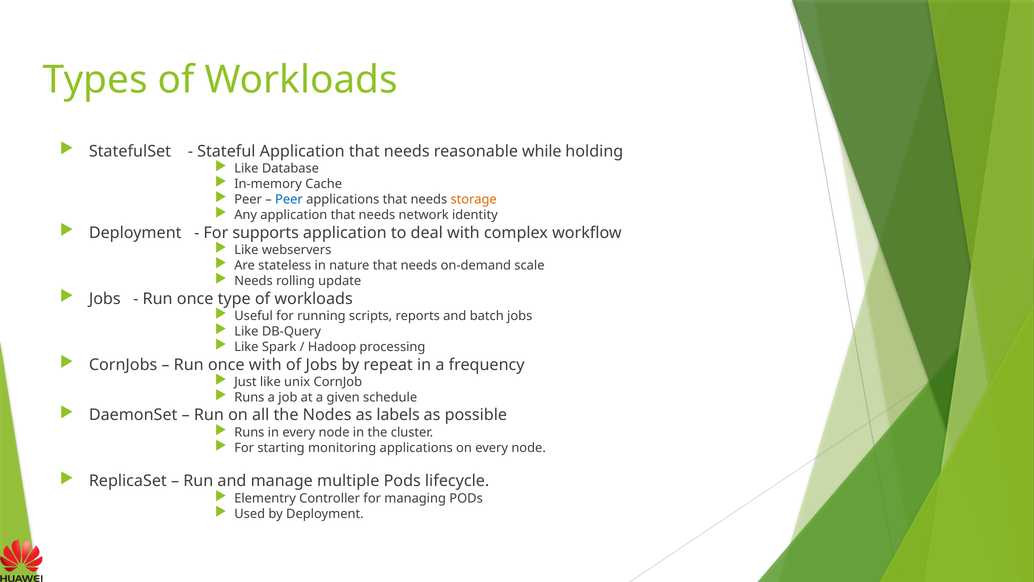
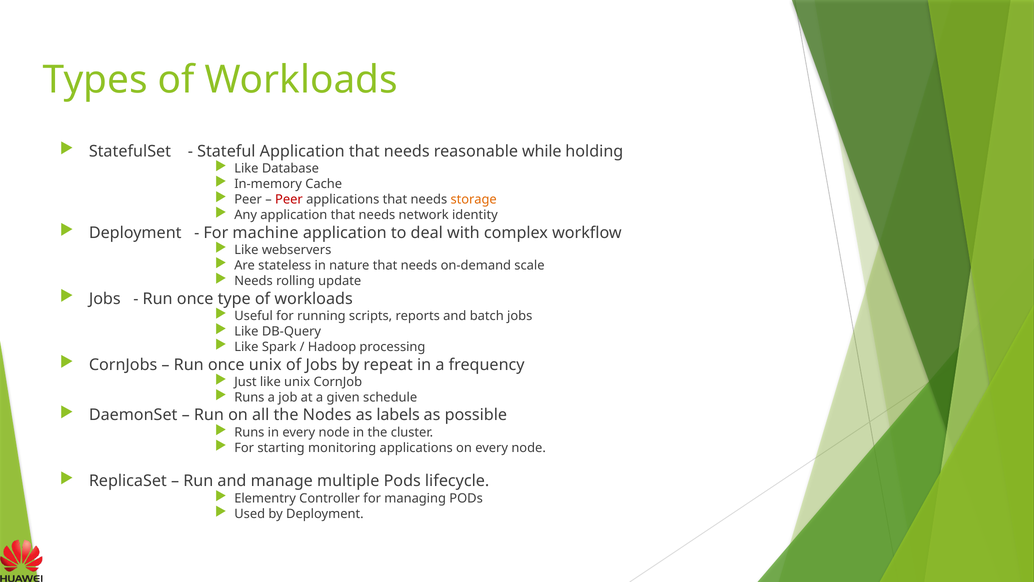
Peer at (289, 199) colour: blue -> red
supports: supports -> machine
once with: with -> unix
